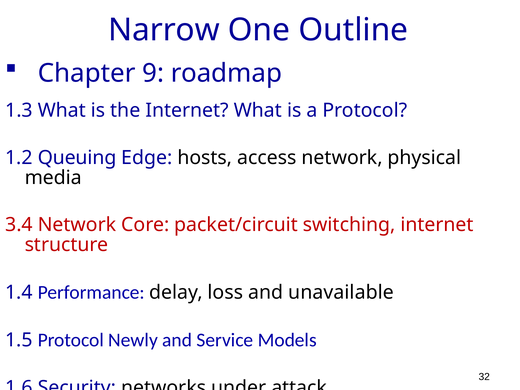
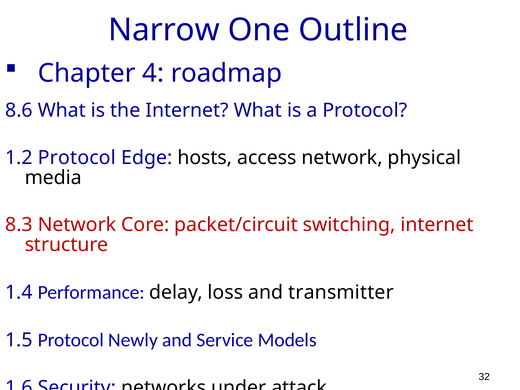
9: 9 -> 4
1.3: 1.3 -> 8.6
1.2 Queuing: Queuing -> Protocol
3.4: 3.4 -> 8.3
unavailable: unavailable -> transmitter
